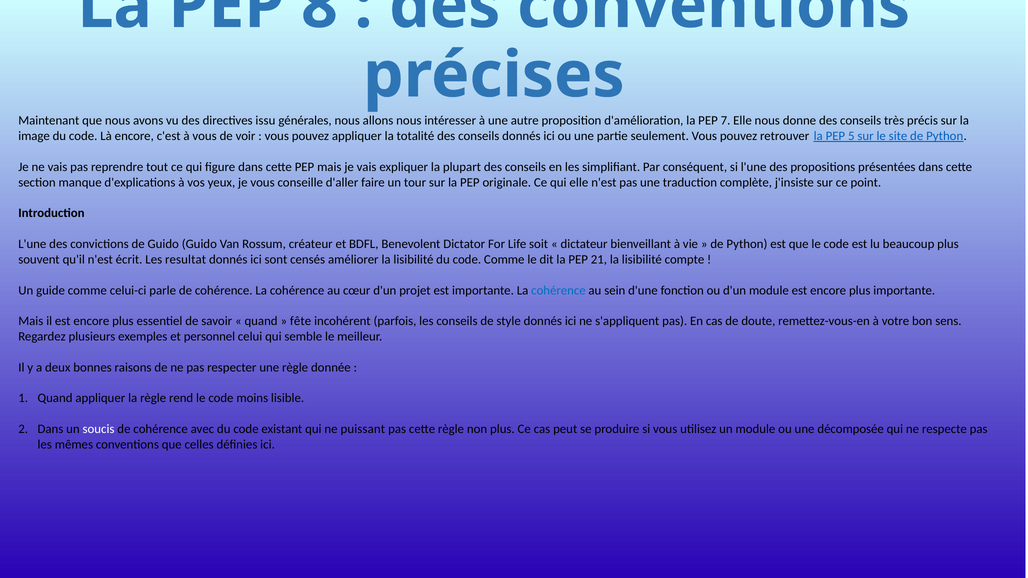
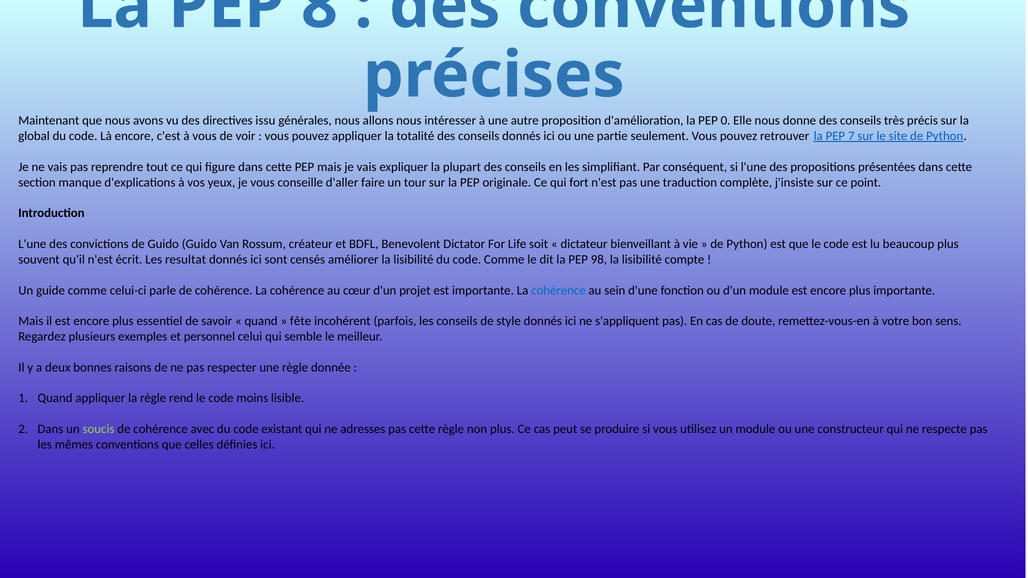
7: 7 -> 0
image: image -> global
5: 5 -> 7
qui elle: elle -> fort
21: 21 -> 98
soucis colour: white -> light green
puissant: puissant -> adresses
décomposée: décomposée -> constructeur
